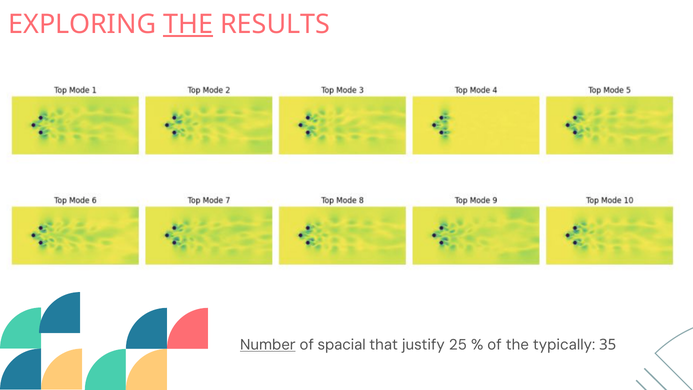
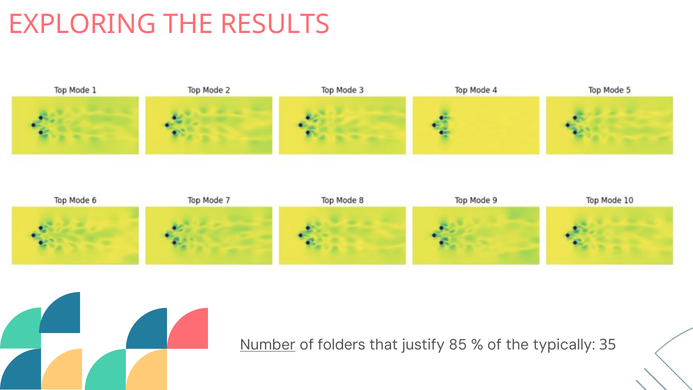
THE at (188, 24) underline: present -> none
spacial: spacial -> folders
25: 25 -> 85
